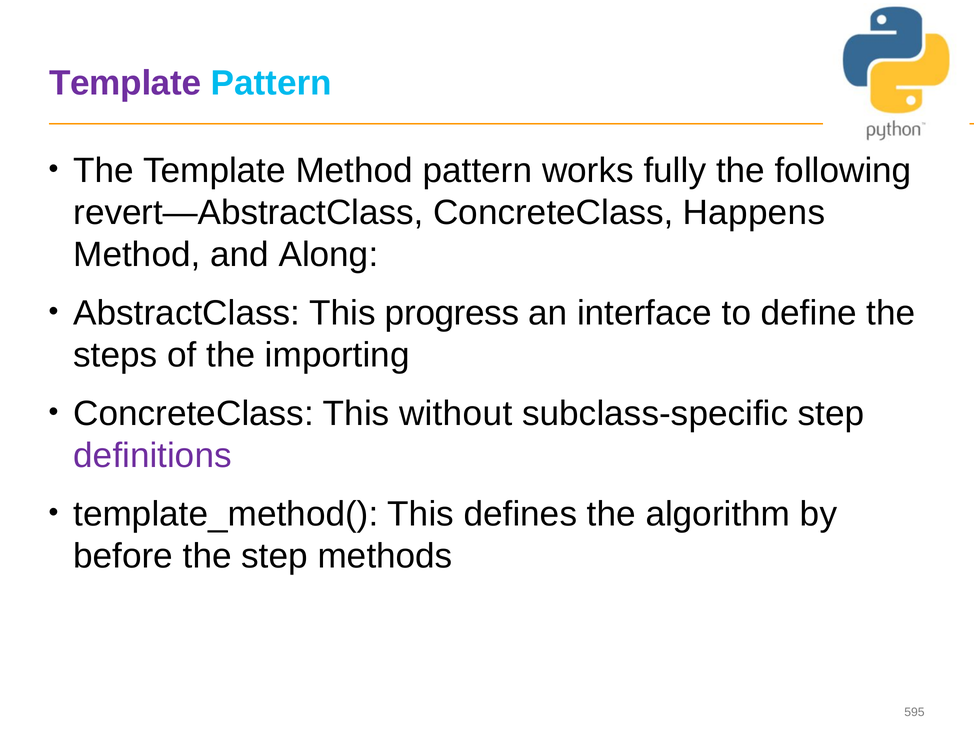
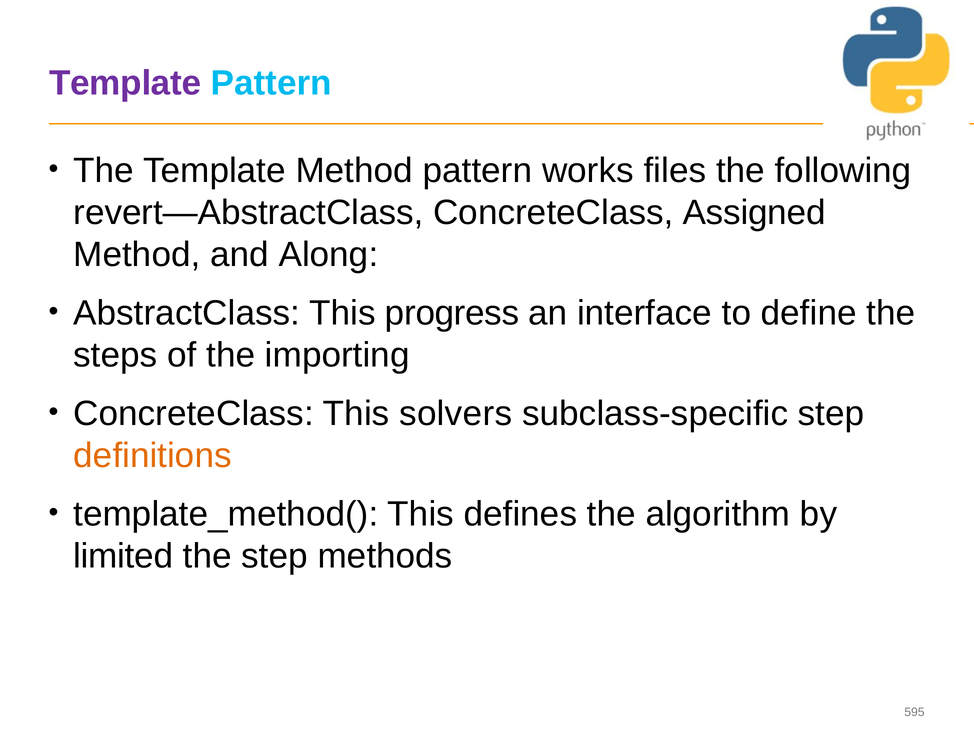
fully: fully -> files
Happens: Happens -> Assigned
without: without -> solvers
definitions colour: purple -> orange
before: before -> limited
